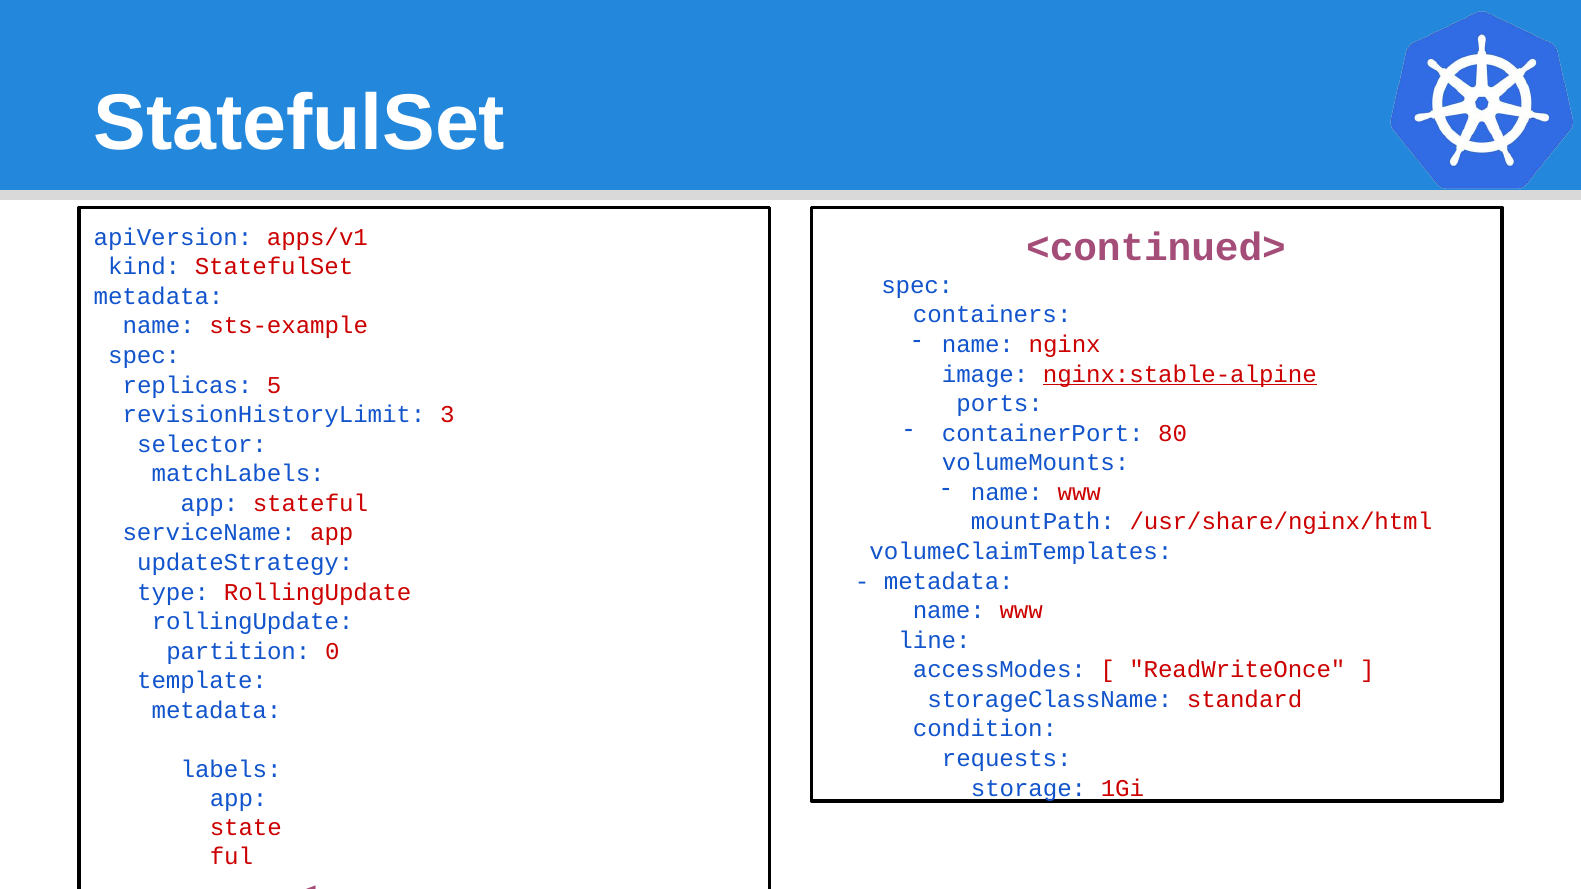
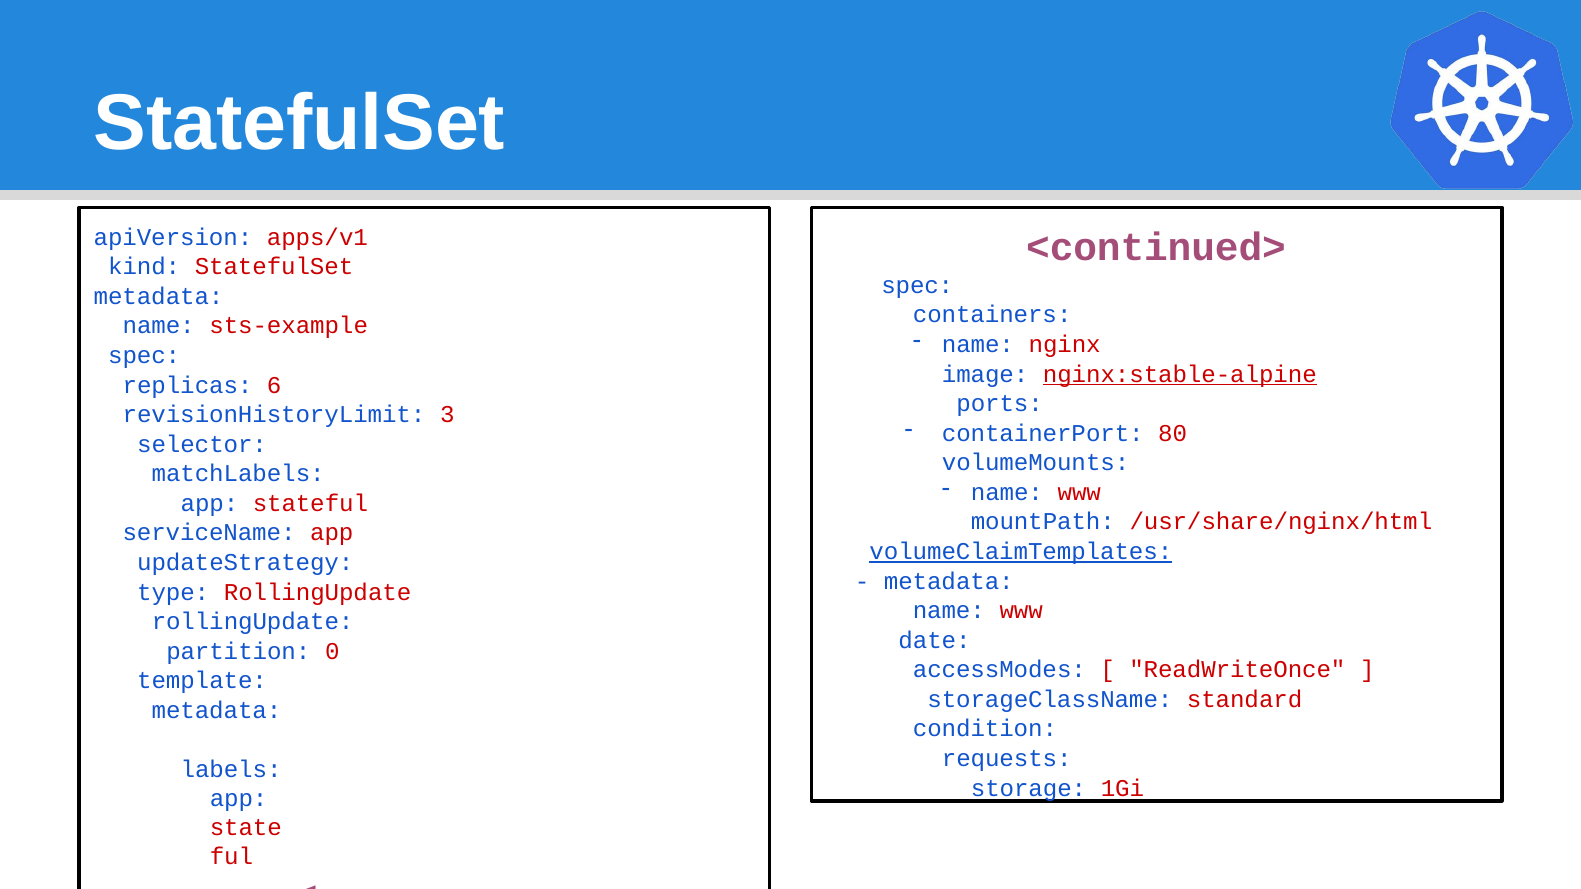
5: 5 -> 6
volumeClaimTemplates underline: none -> present
line: line -> date
